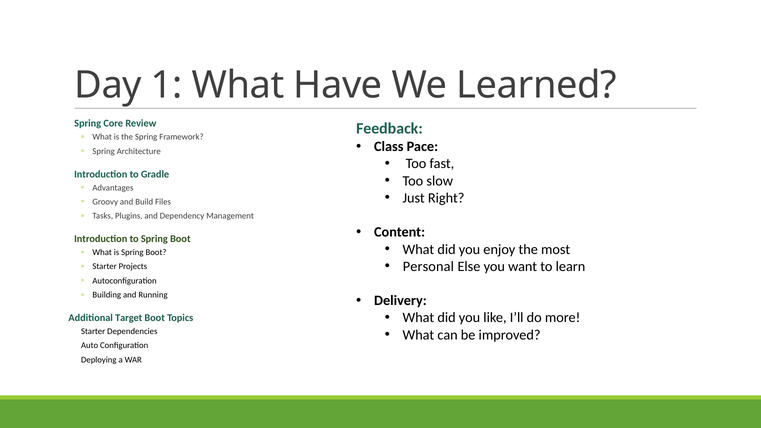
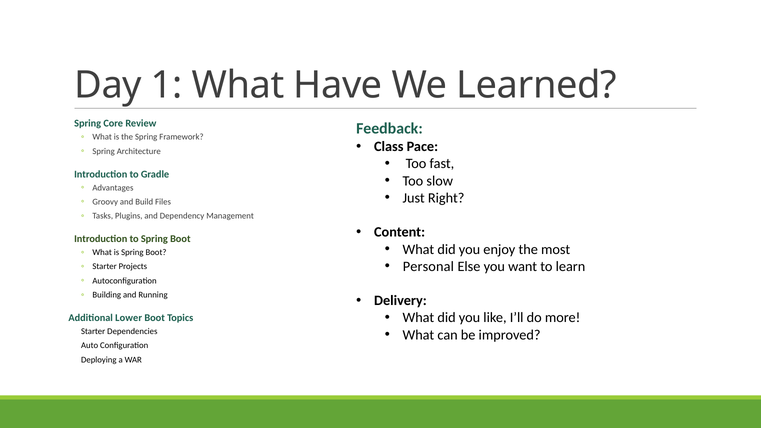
Target: Target -> Lower
